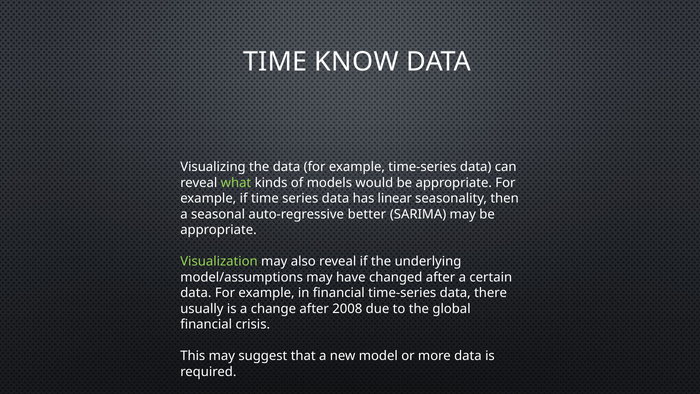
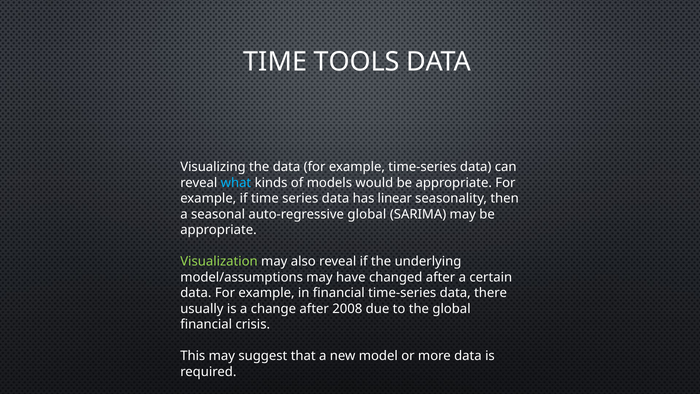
KNOW: KNOW -> TOOLS
what colour: light green -> light blue
auto-regressive better: better -> global
